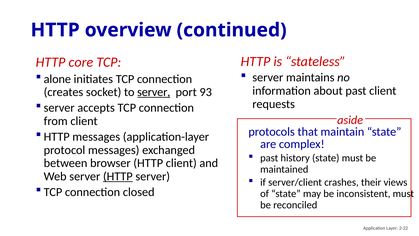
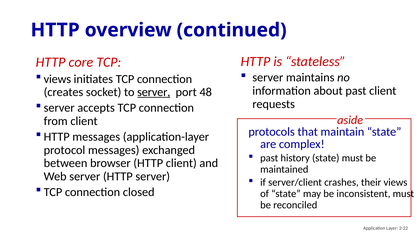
alone at (57, 79): alone -> views
93: 93 -> 48
HTTP at (118, 176) underline: present -> none
